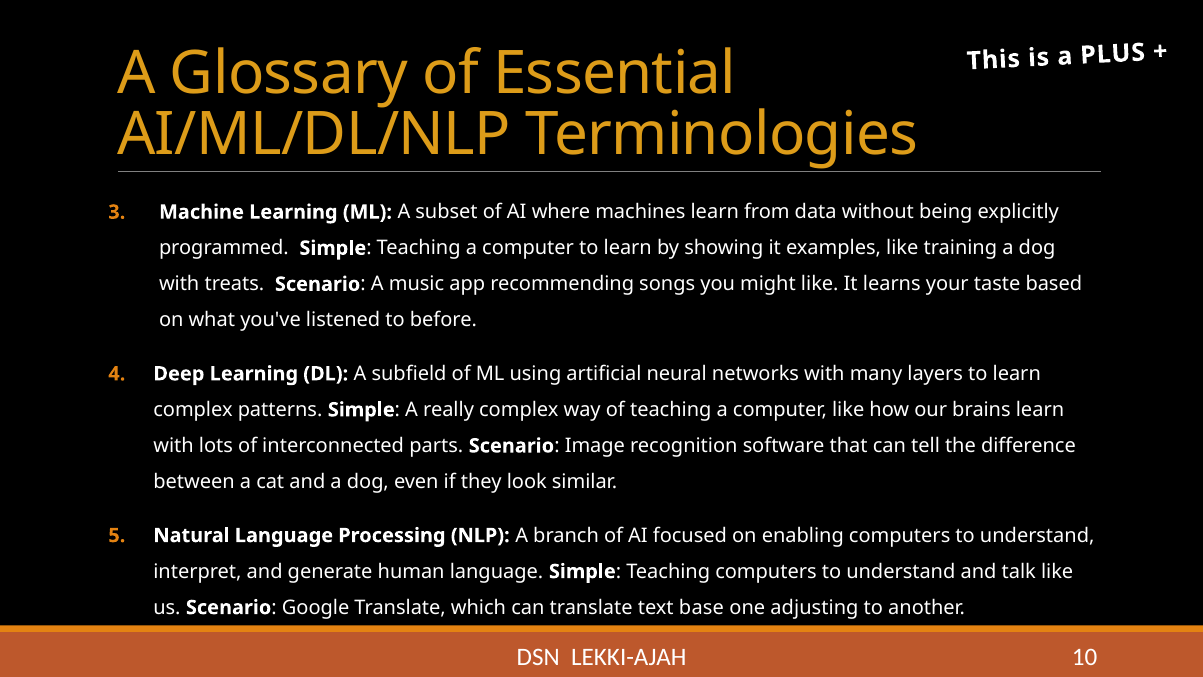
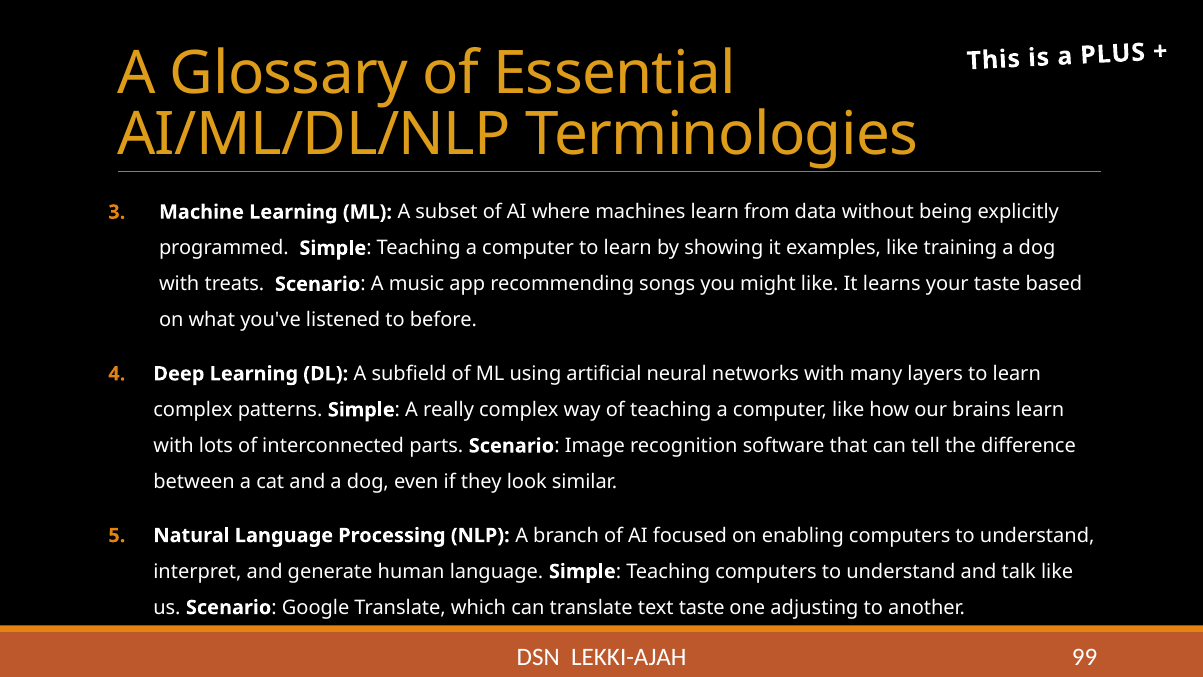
text base: base -> taste
10: 10 -> 99
